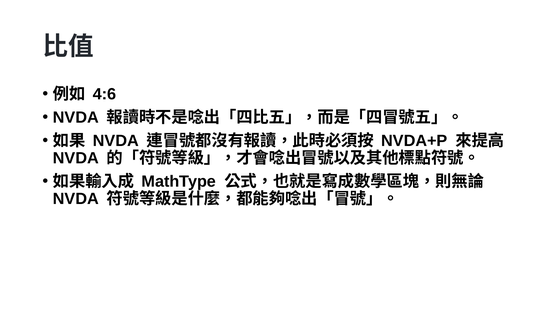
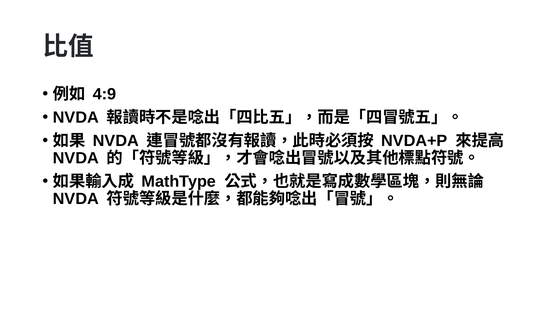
4:6: 4:6 -> 4:9
